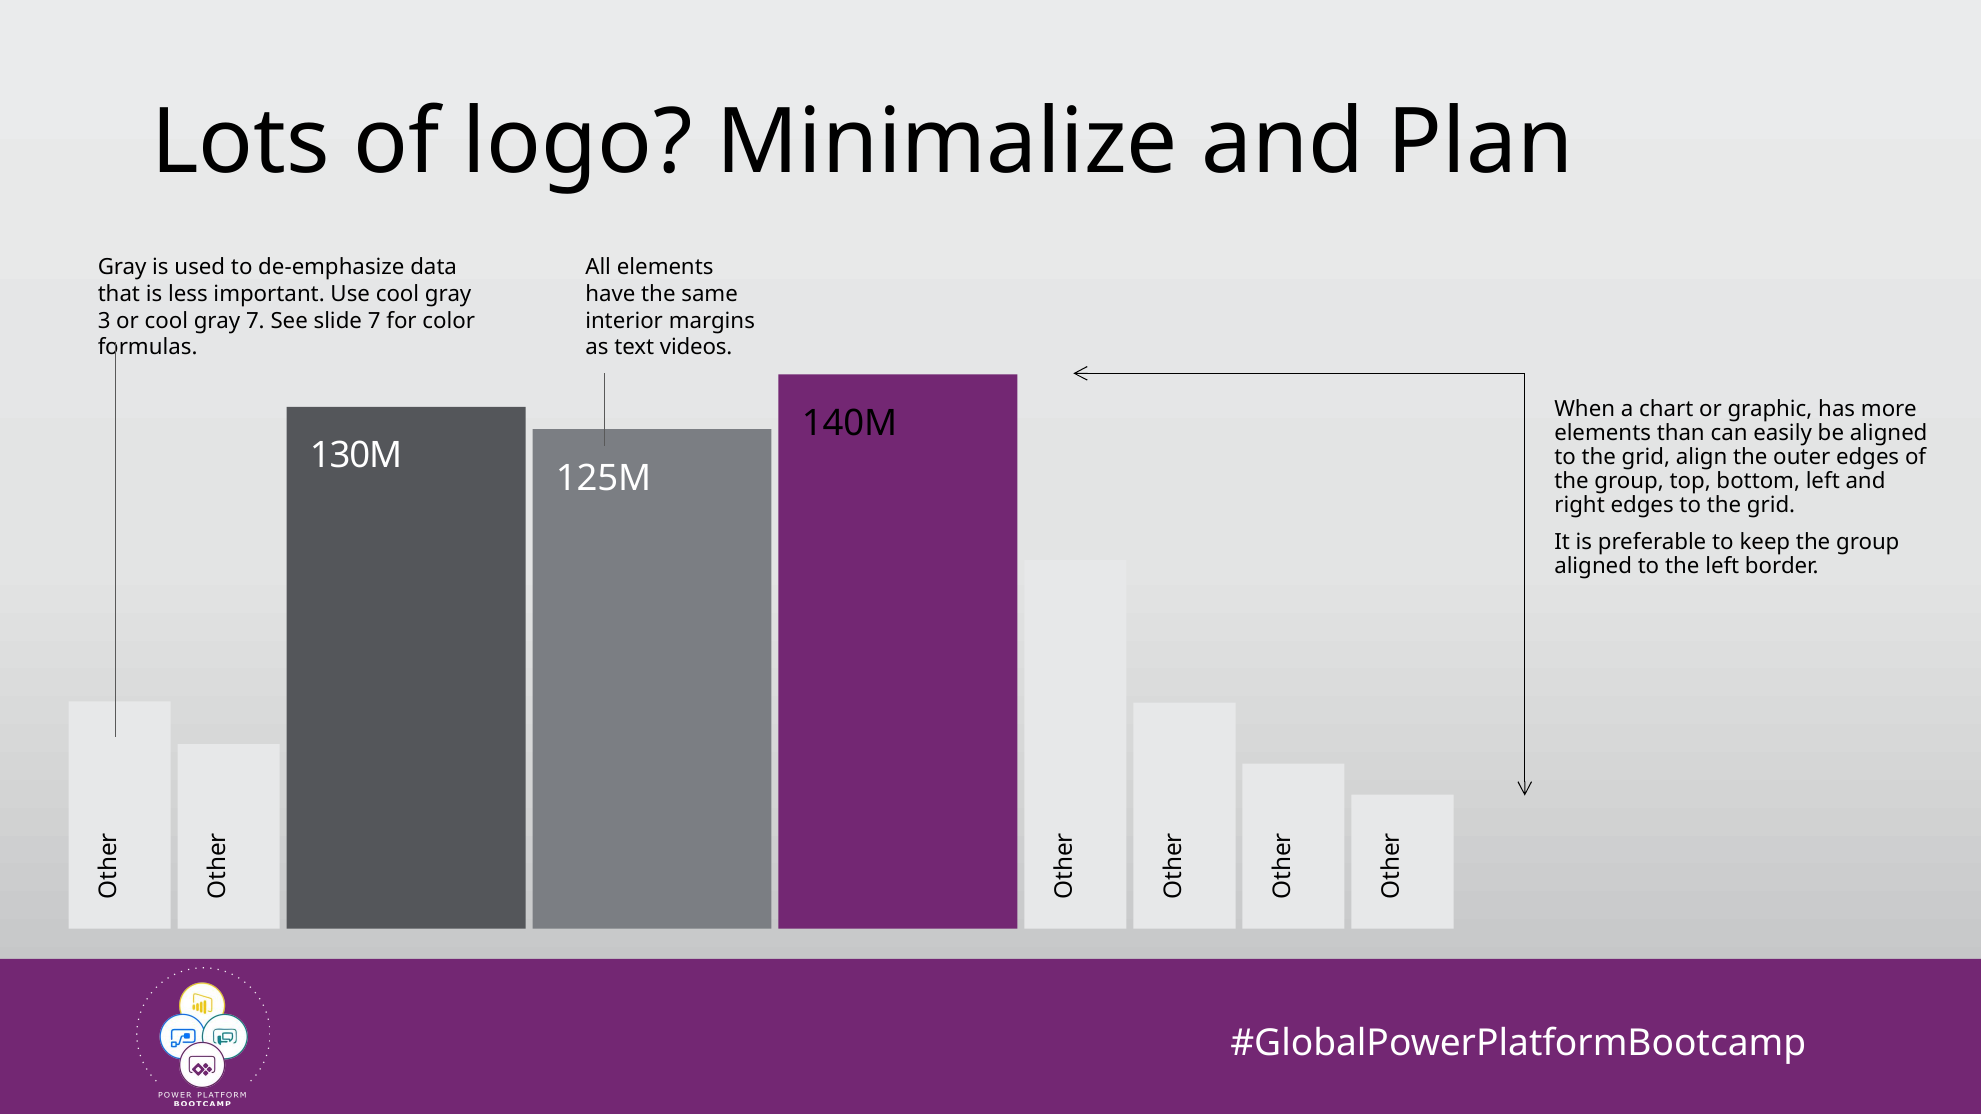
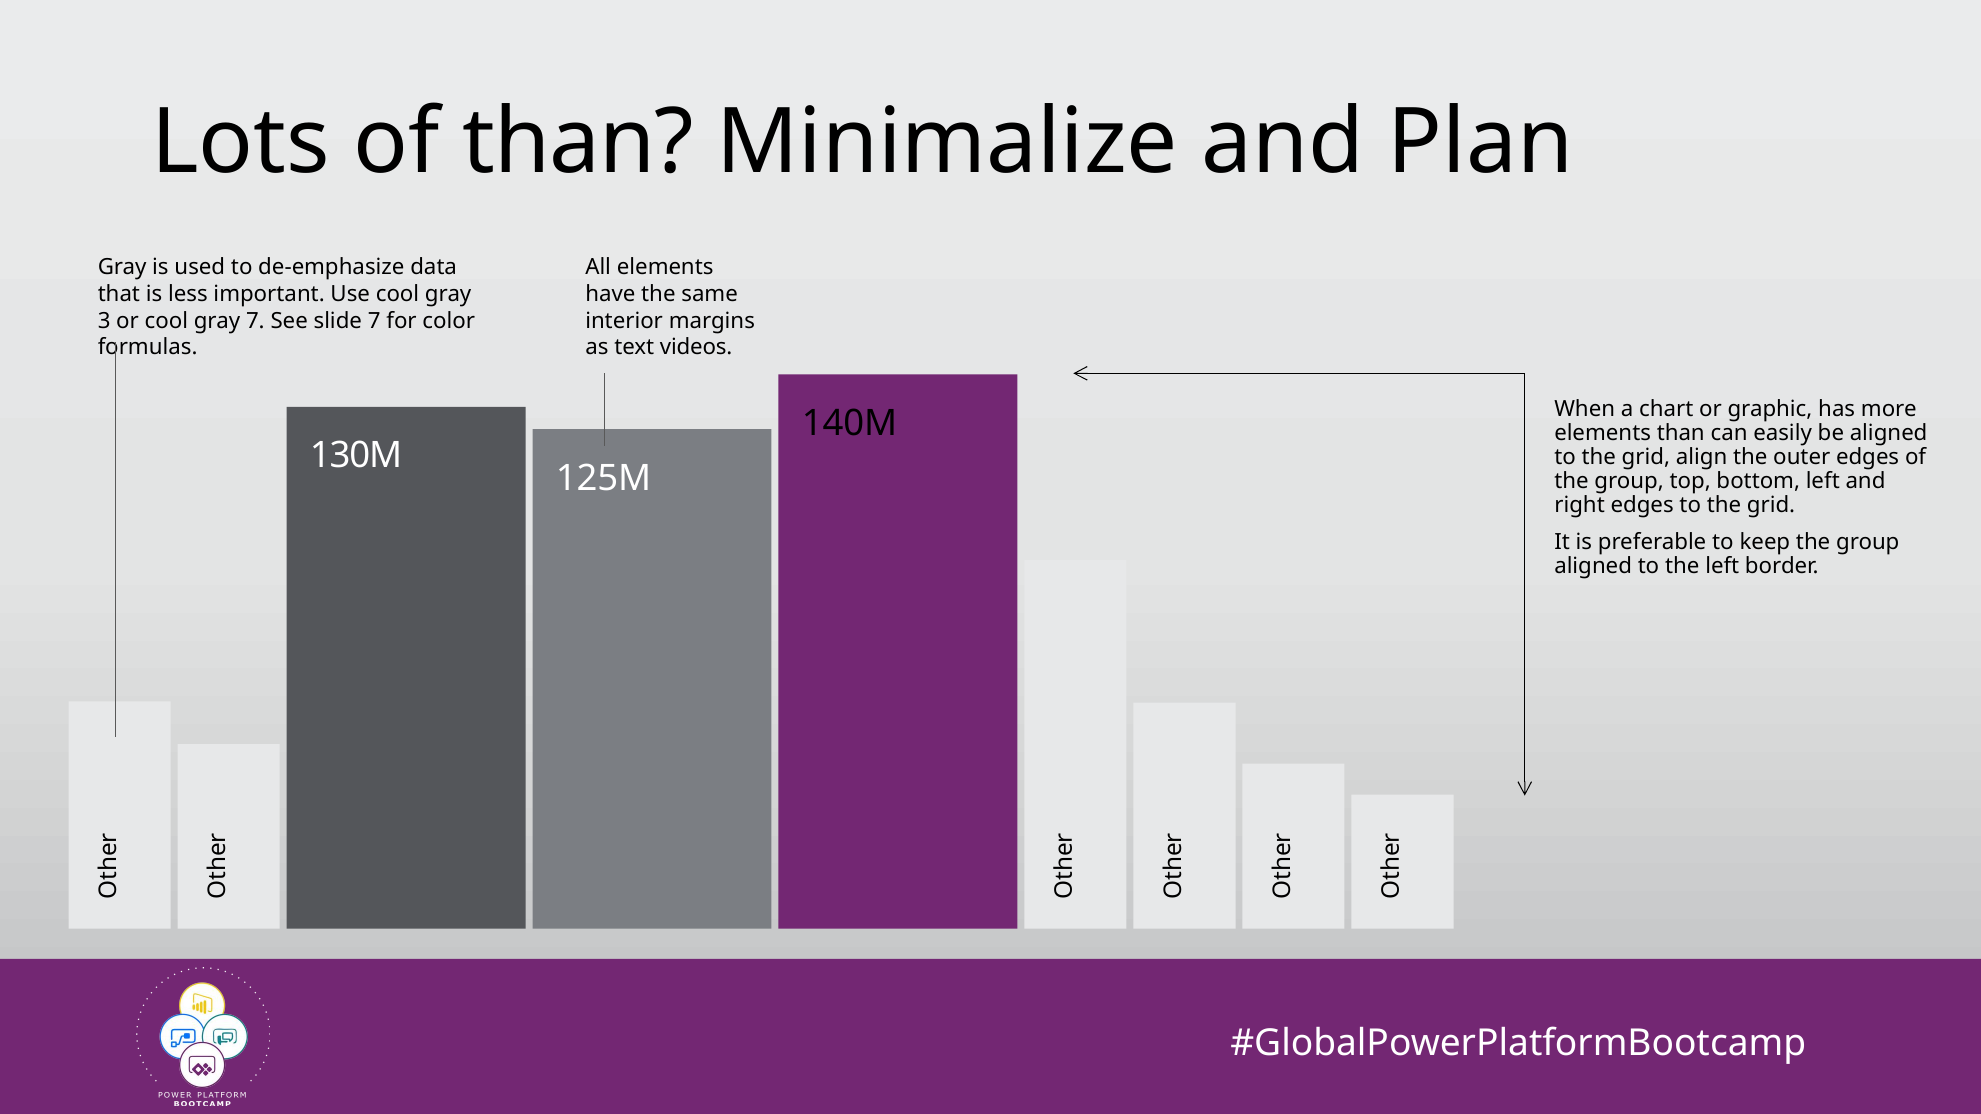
of logo: logo -> than
